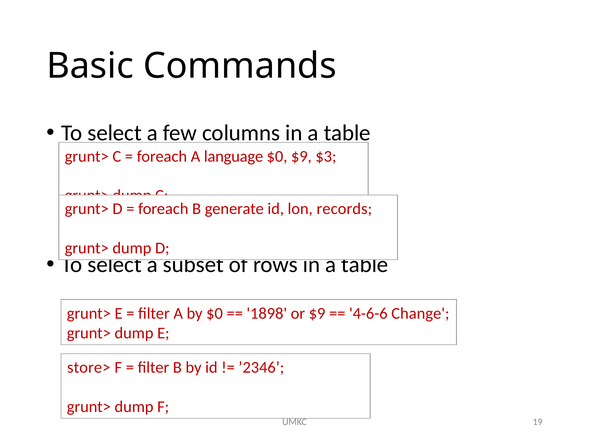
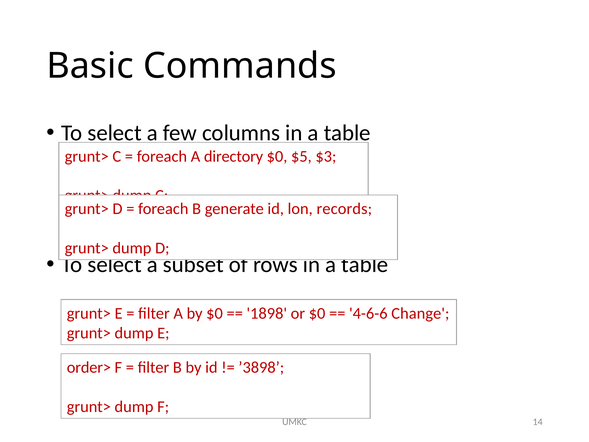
language: language -> directory
$0 $9: $9 -> $5
or $9: $9 -> $0
store>: store> -> order>
’2346: ’2346 -> ’3898
19: 19 -> 14
